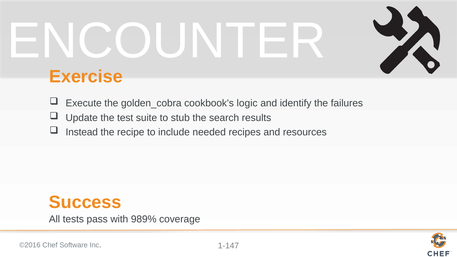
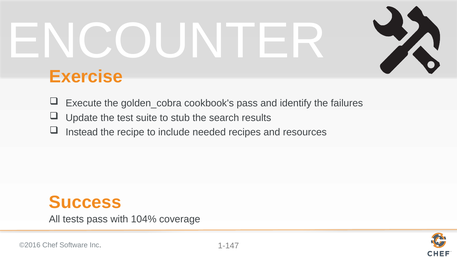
cookbook's logic: logic -> pass
989%: 989% -> 104%
